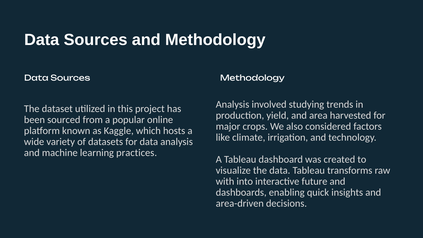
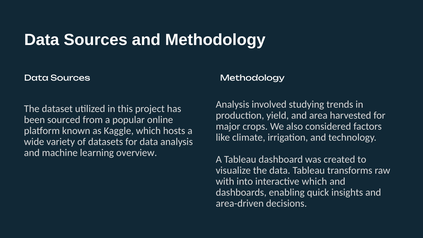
practices: practices -> overview
interactive future: future -> which
